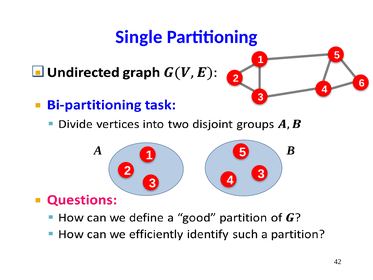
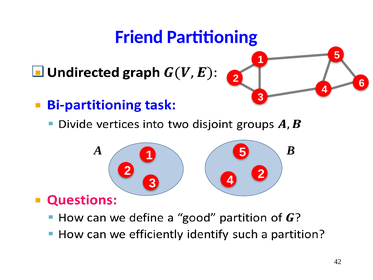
Single: Single -> Friend
4 3: 3 -> 2
